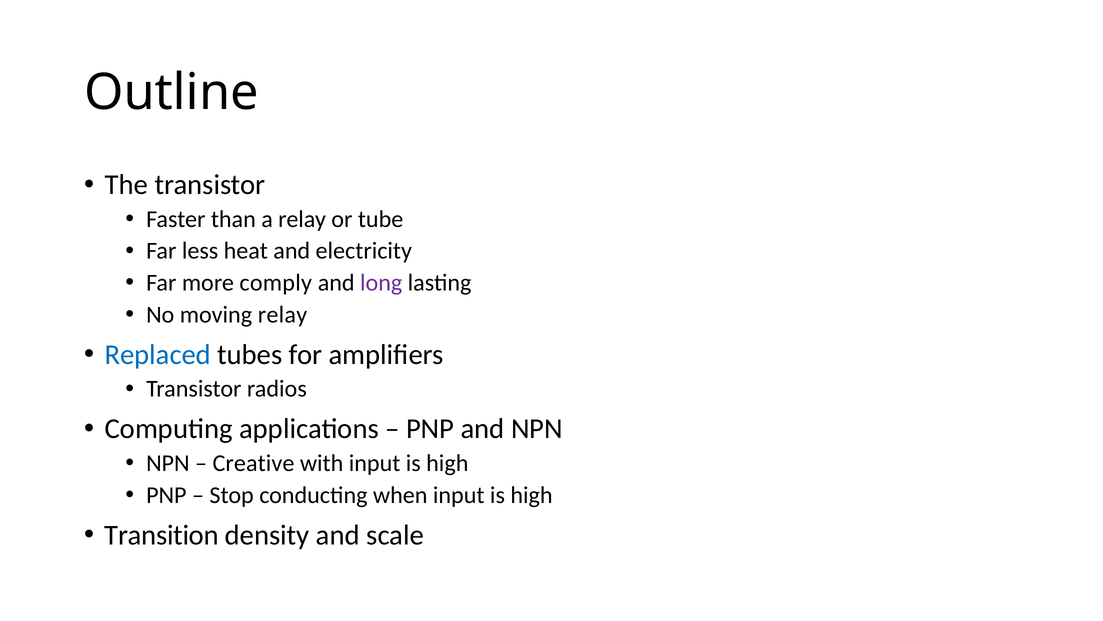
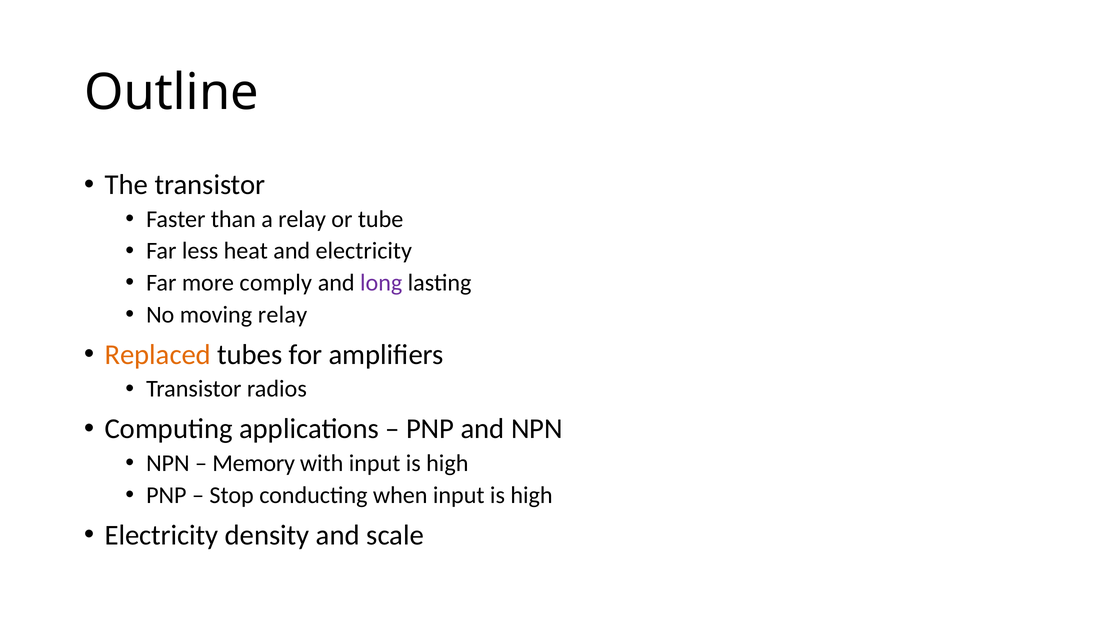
Replaced colour: blue -> orange
Creative: Creative -> Memory
Transition at (162, 535): Transition -> Electricity
